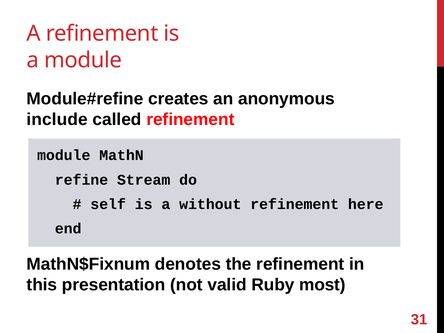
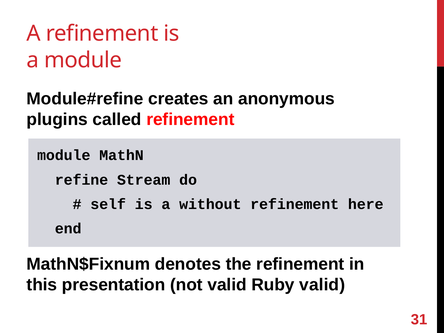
include: include -> plugins
Ruby most: most -> valid
